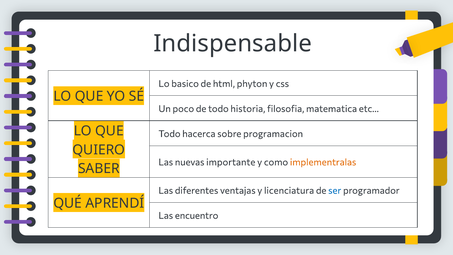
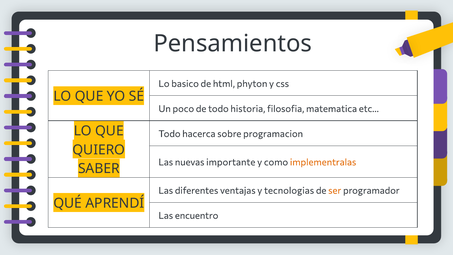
Indispensable: Indispensable -> Pensamientos
licenciatura: licenciatura -> tecnologias
ser colour: blue -> orange
